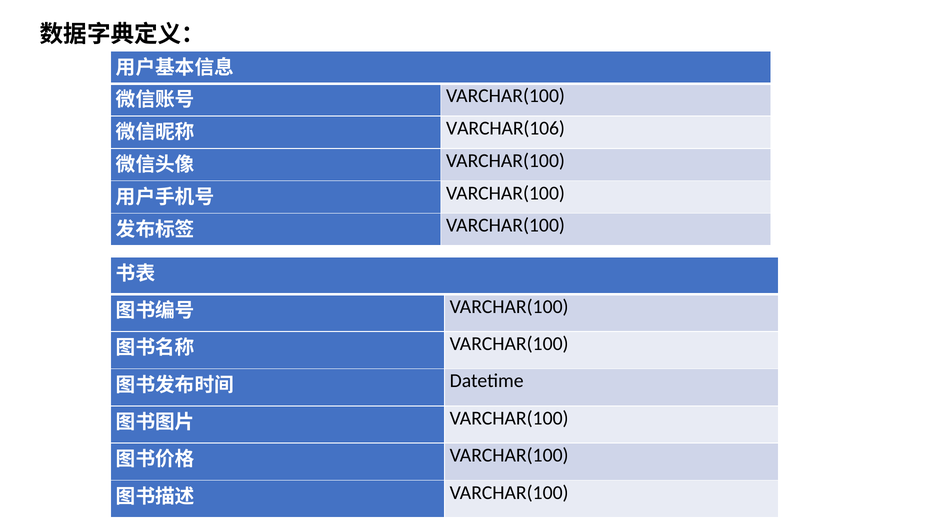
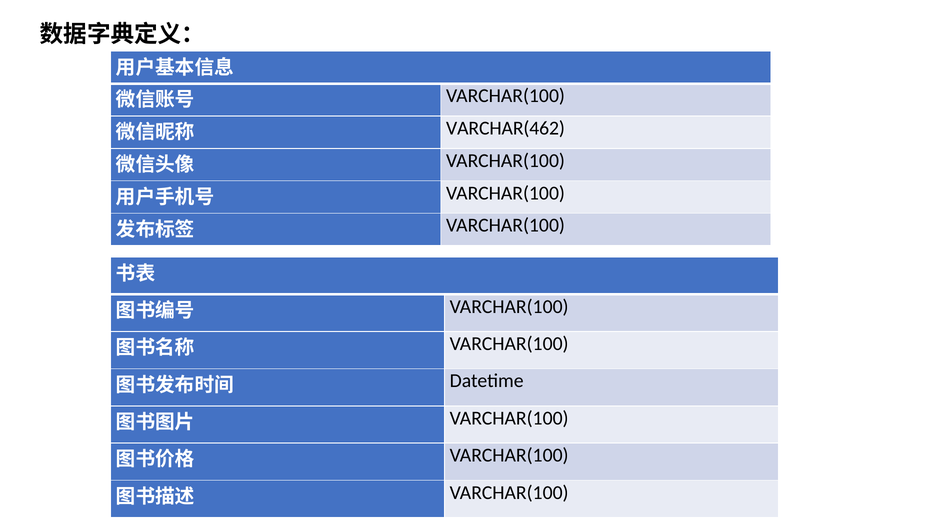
VARCHAR(106: VARCHAR(106 -> VARCHAR(462
